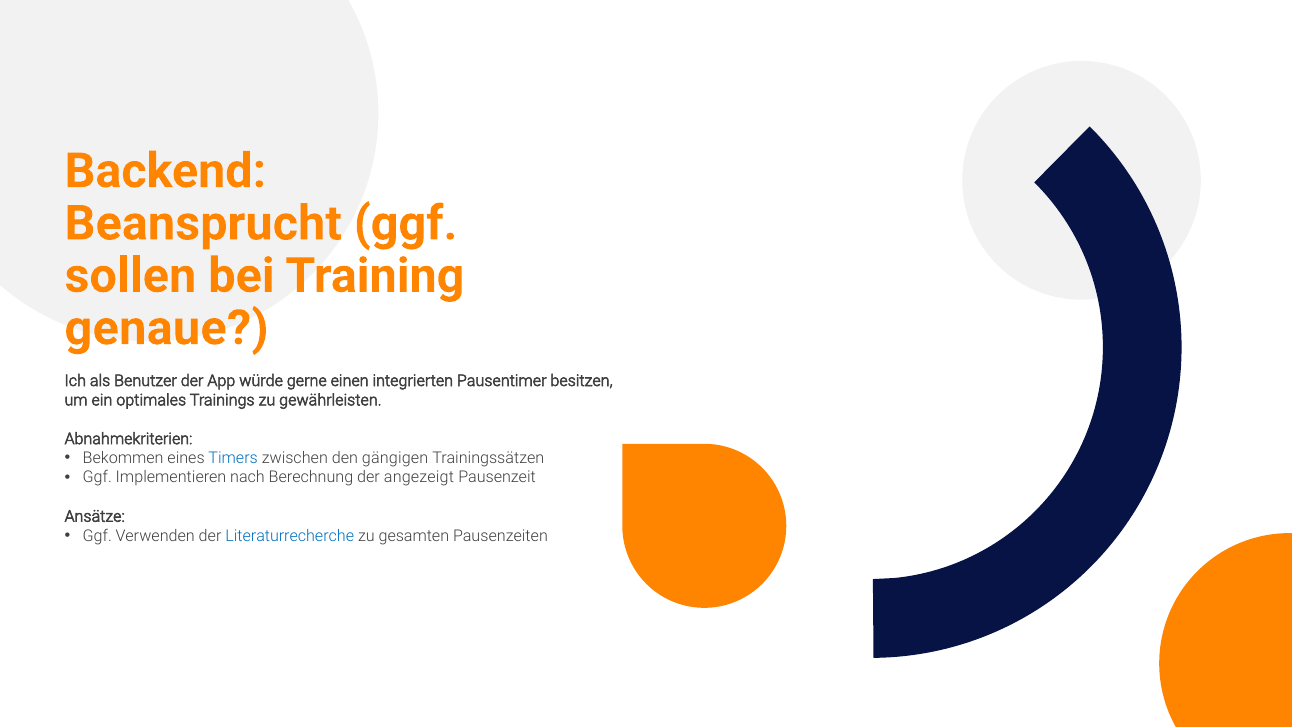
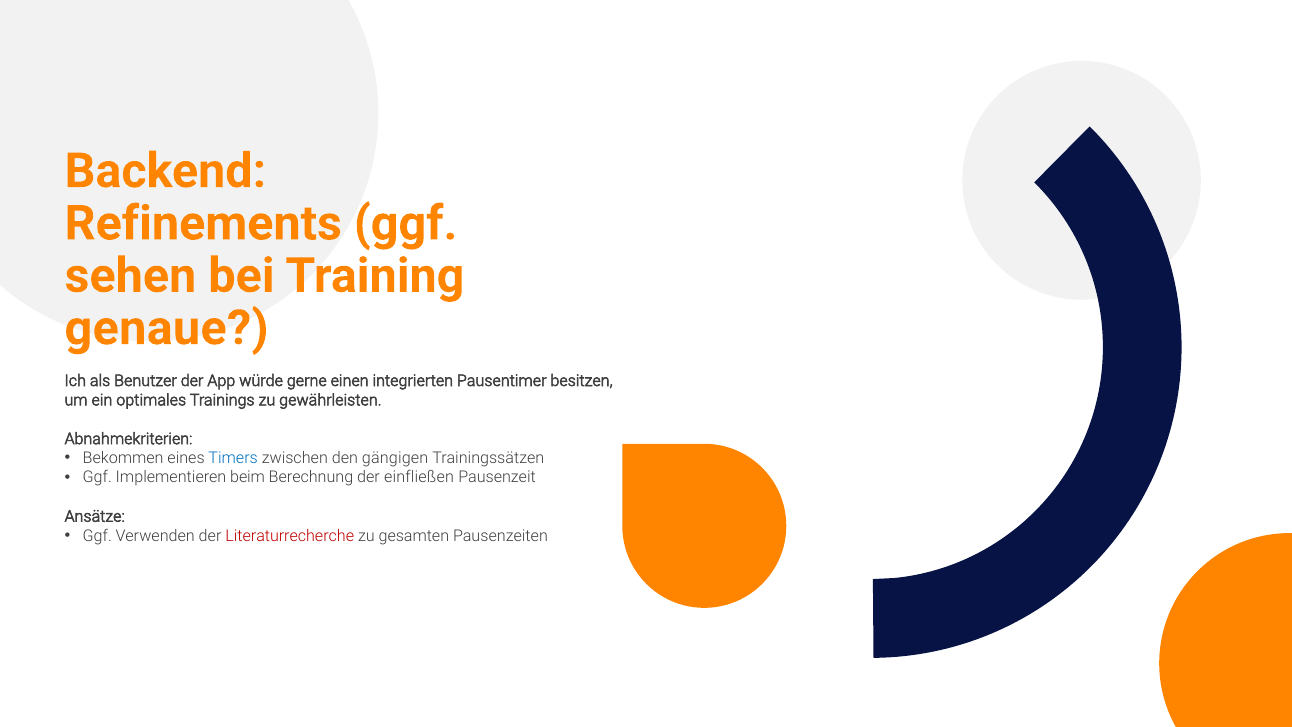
Beansprucht: Beansprucht -> Refinements
sollen: sollen -> sehen
nach: nach -> beim
angezeigt: angezeigt -> einfließen
Literaturrecherche colour: blue -> red
